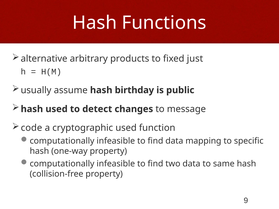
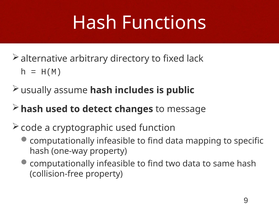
products: products -> directory
just: just -> lack
birthday: birthday -> includes
